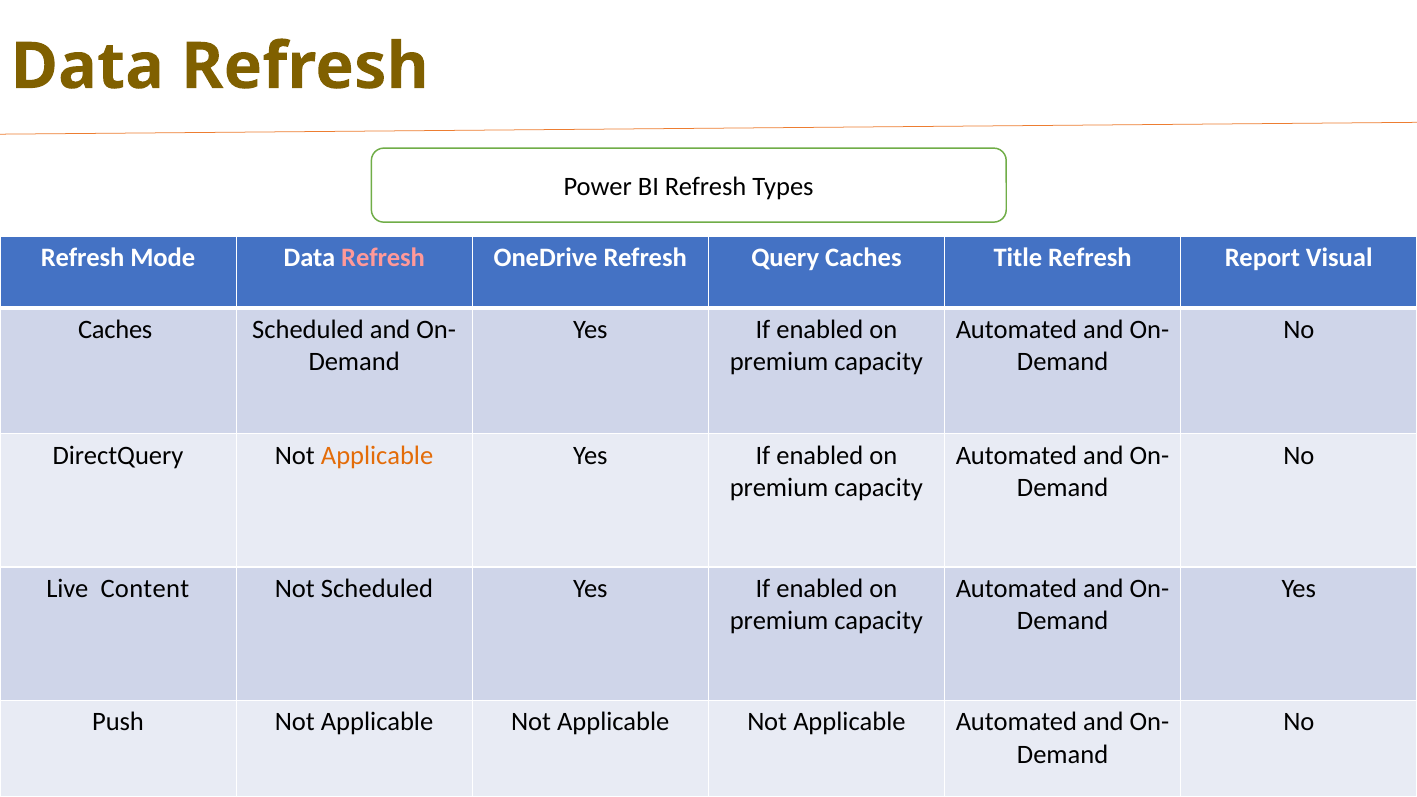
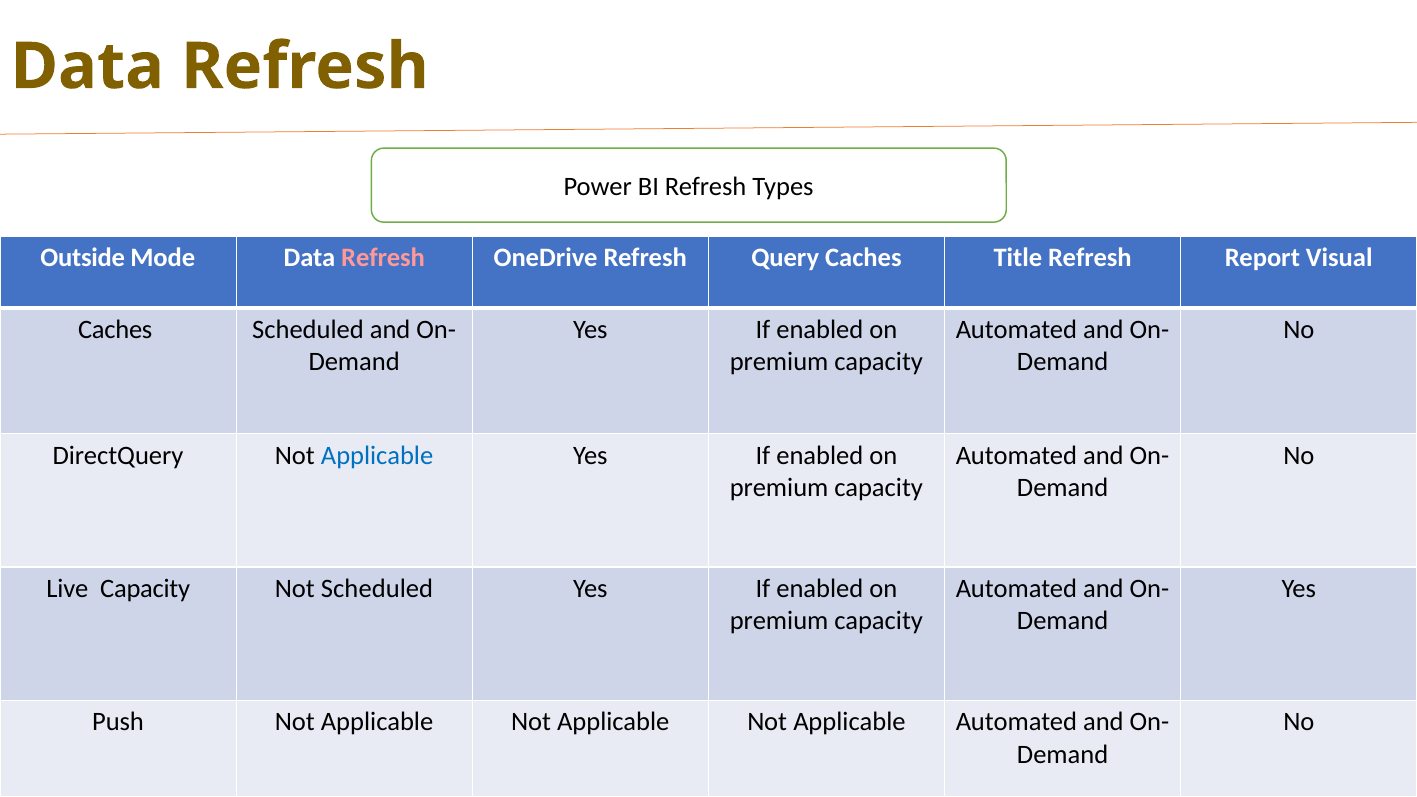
Refresh at (83, 258): Refresh -> Outside
Applicable at (377, 455) colour: orange -> blue
Live Content: Content -> Capacity
